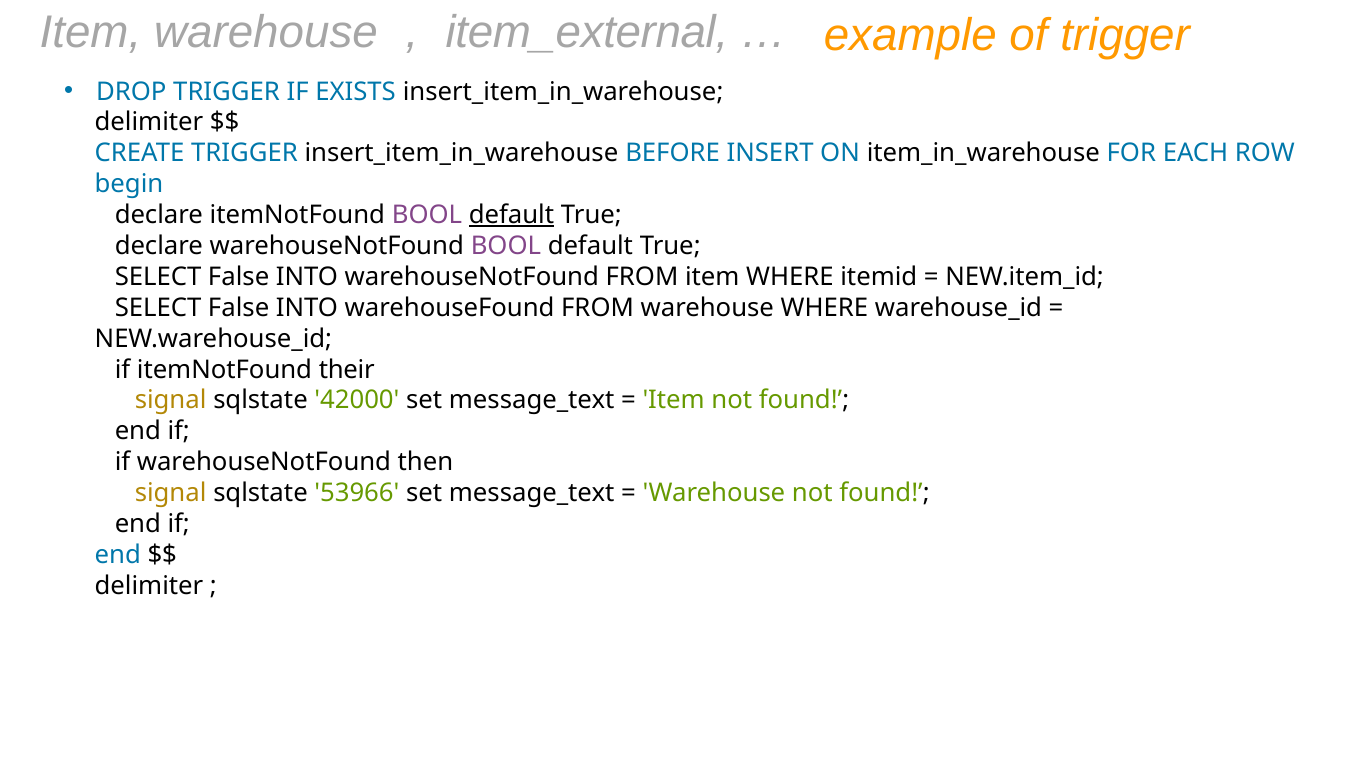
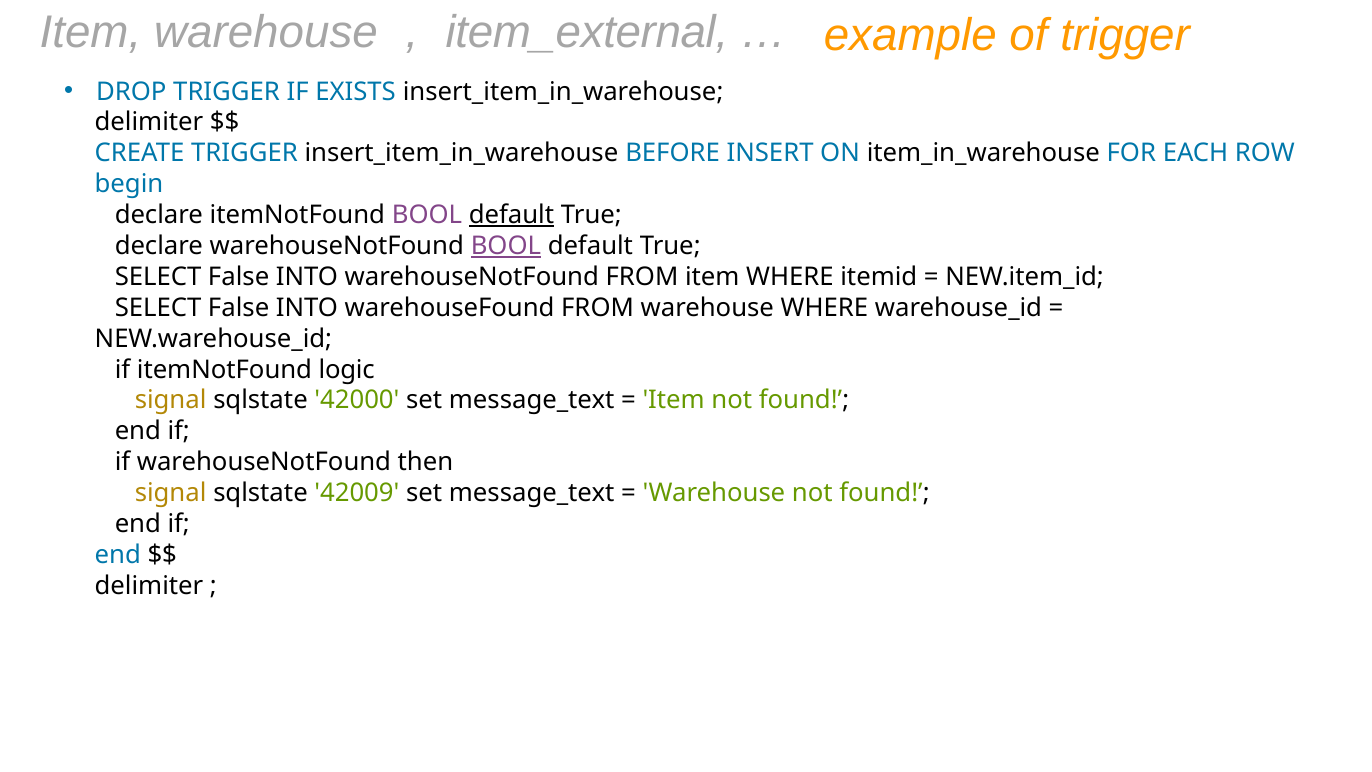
BOOL at (506, 246) underline: none -> present
their: their -> logic
53966: 53966 -> 42009
